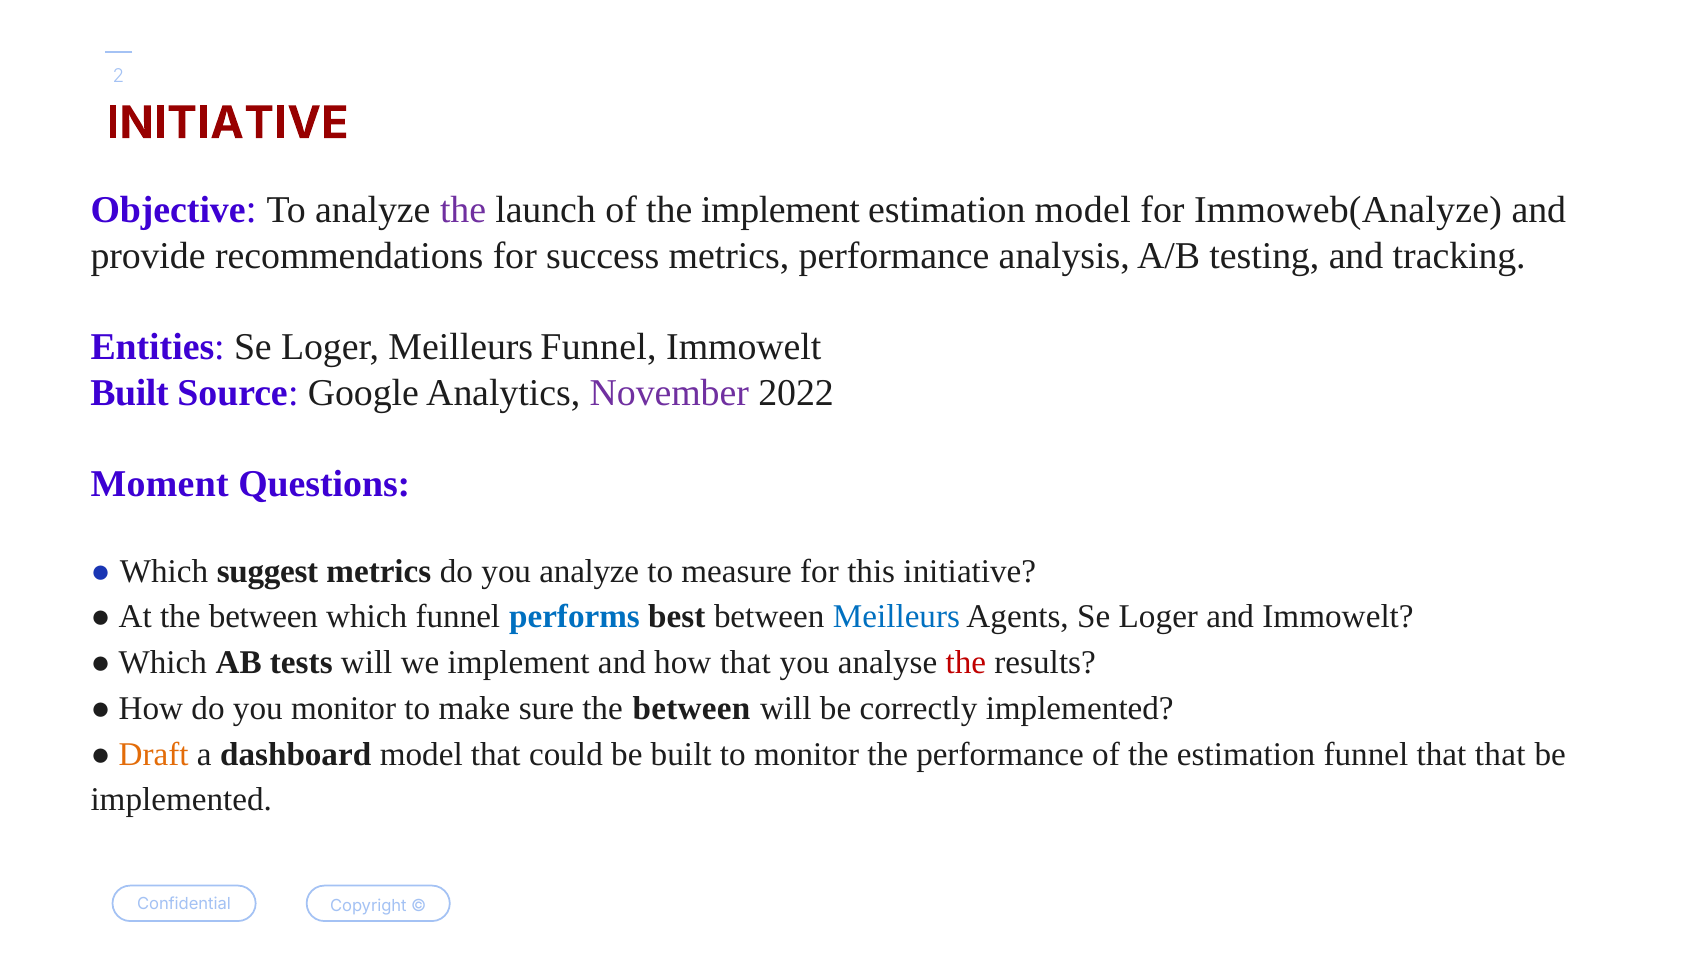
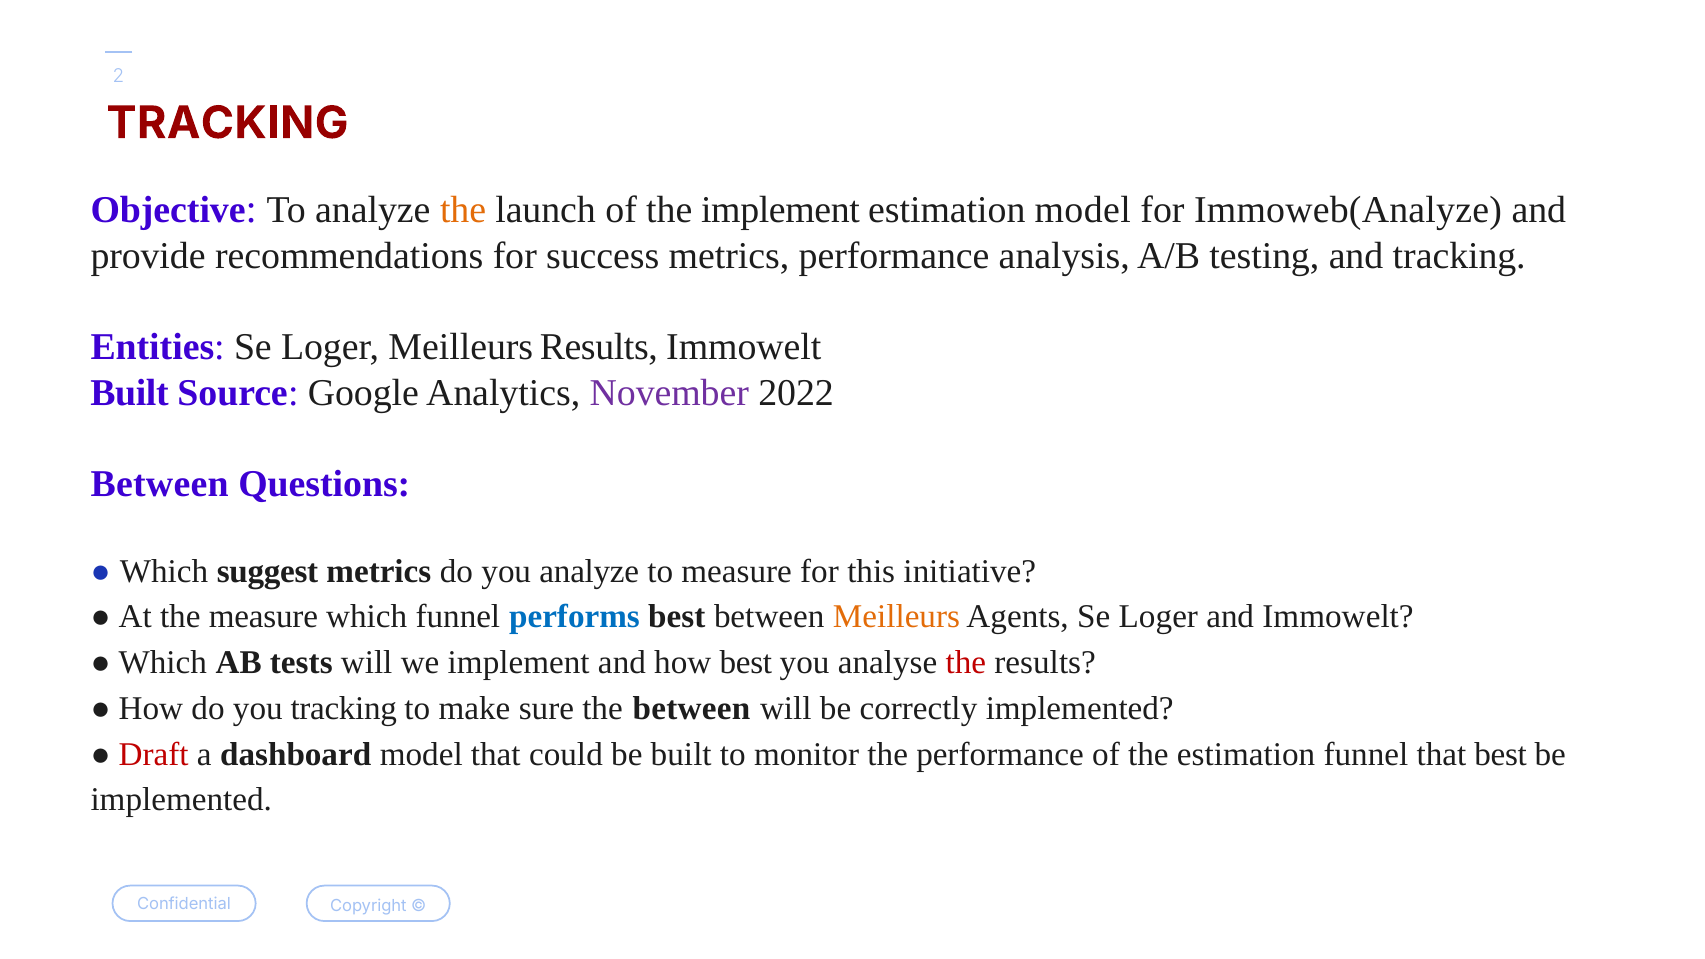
INITIATIVE at (228, 123): INITIATIVE -> TRACKING
the at (463, 210) colour: purple -> orange
Meilleurs Funnel: Funnel -> Results
Moment at (160, 484): Moment -> Between
At the between: between -> measure
Meilleurs at (896, 617) colour: blue -> orange
how that: that -> best
you monitor: monitor -> tracking
Draft colour: orange -> red
that that: that -> best
